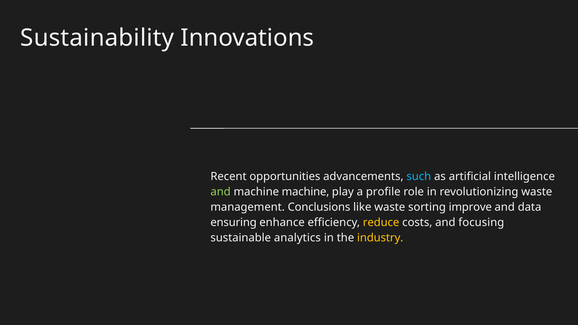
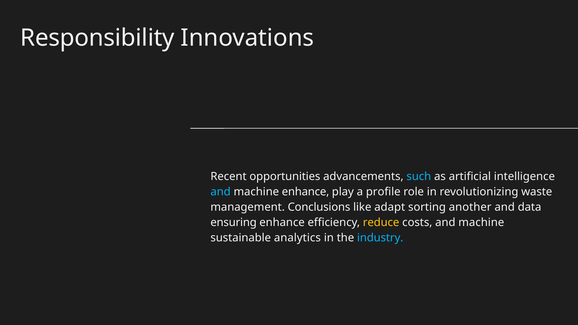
Sustainability: Sustainability -> Responsibility
and at (221, 192) colour: light green -> light blue
machine machine: machine -> enhance
like waste: waste -> adapt
improve: improve -> another
costs and focusing: focusing -> machine
industry colour: yellow -> light blue
